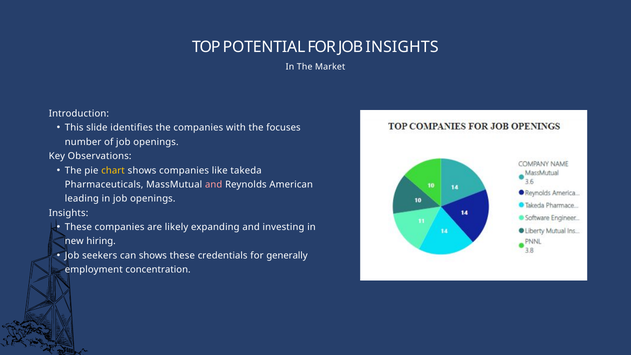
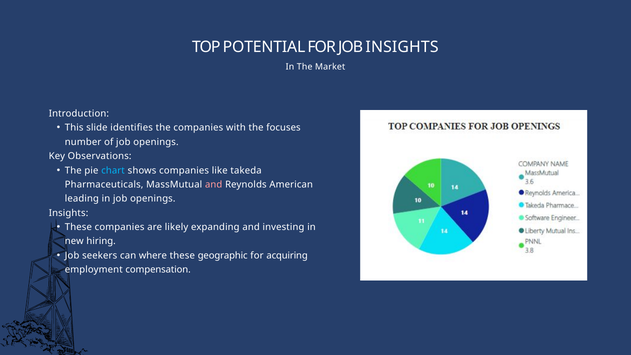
chart colour: yellow -> light blue
can shows: shows -> where
credentials: credentials -> geographic
generally: generally -> acquiring
concentration: concentration -> compensation
